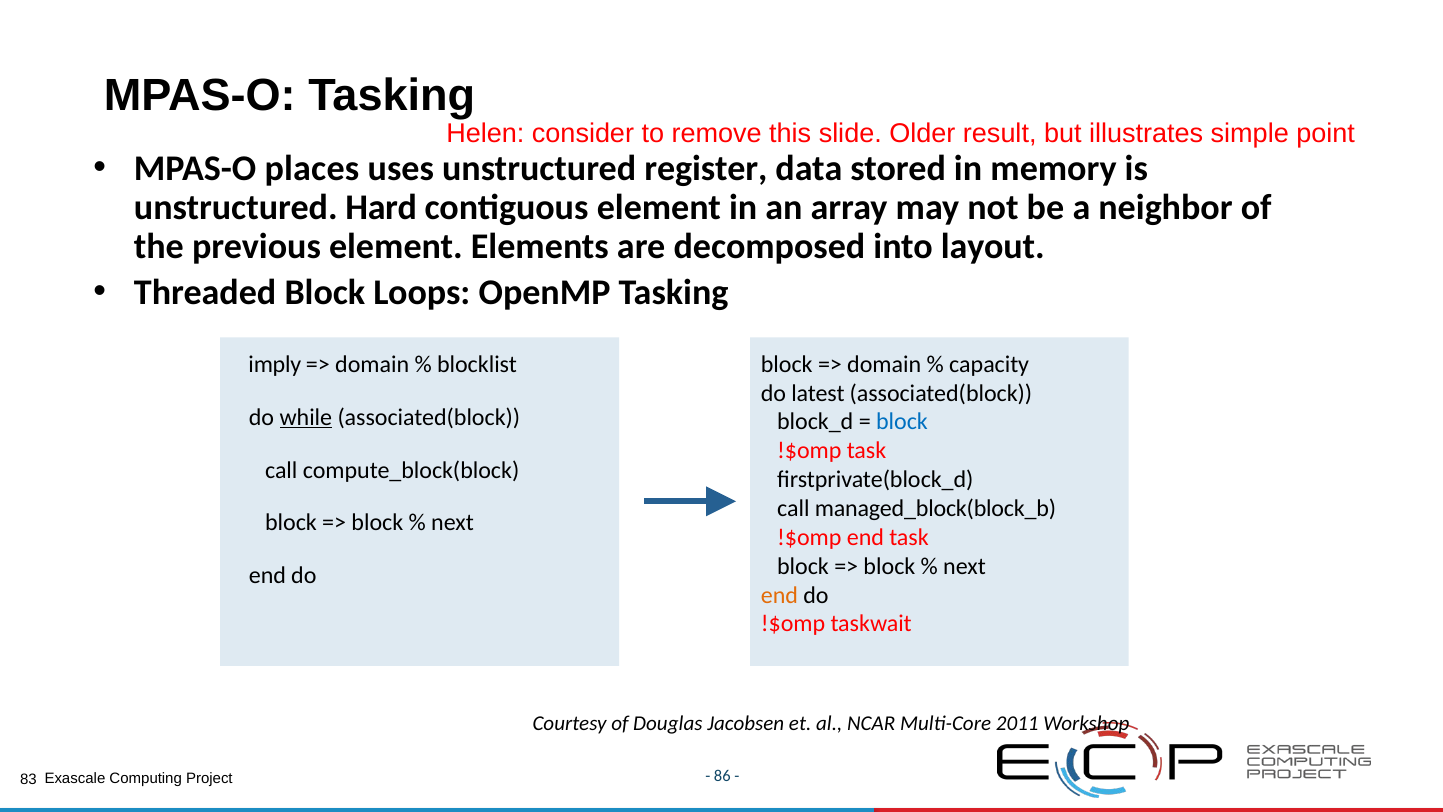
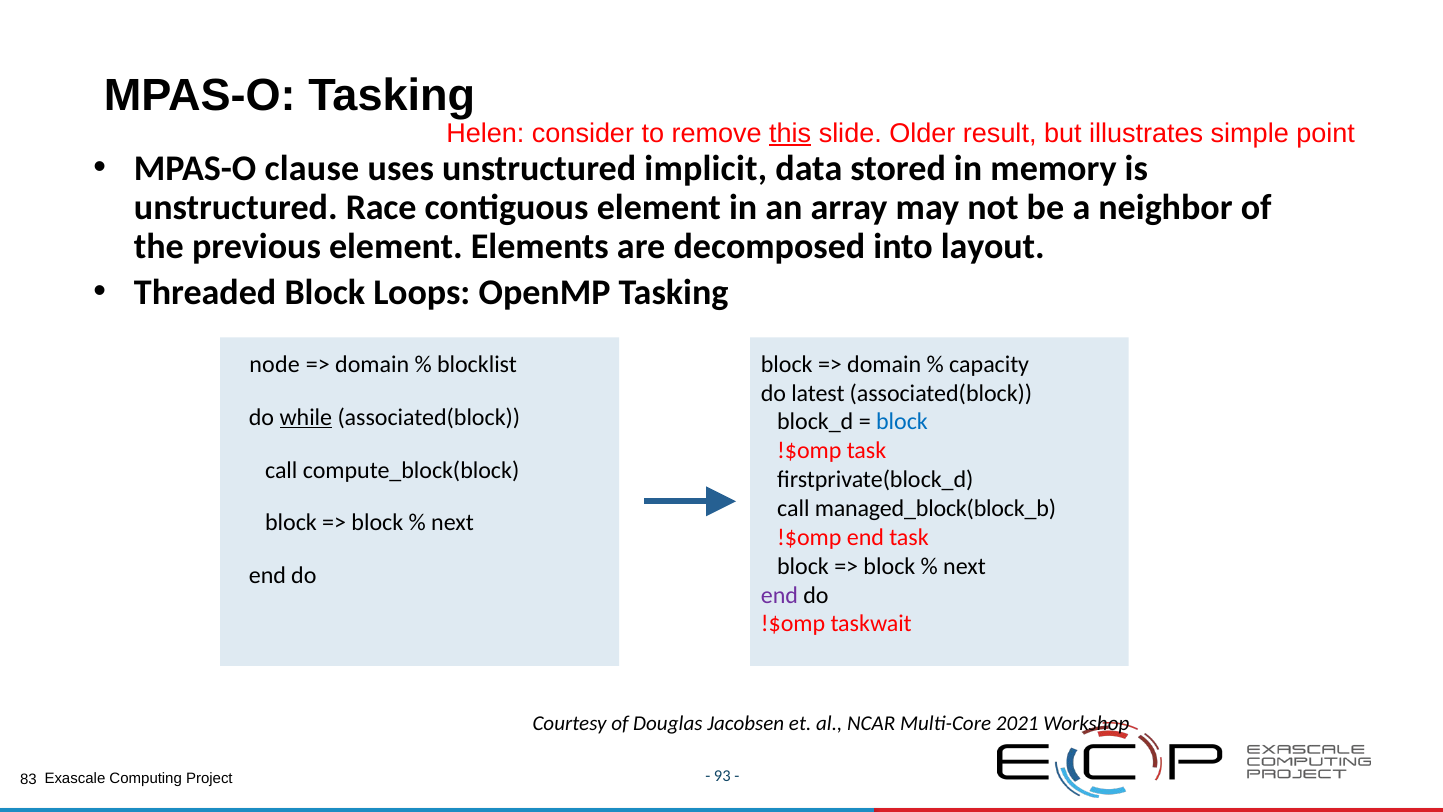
this underline: none -> present
places: places -> clause
register: register -> implicit
Hard: Hard -> Race
imply: imply -> node
end at (780, 595) colour: orange -> purple
2011: 2011 -> 2021
86: 86 -> 93
